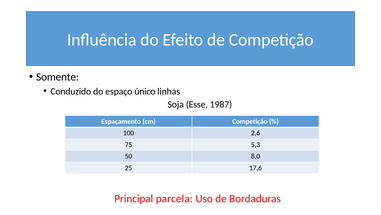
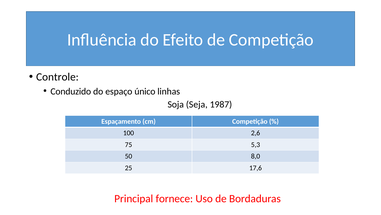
Somente: Somente -> Controle
Esse: Esse -> Seja
parcela: parcela -> fornece
